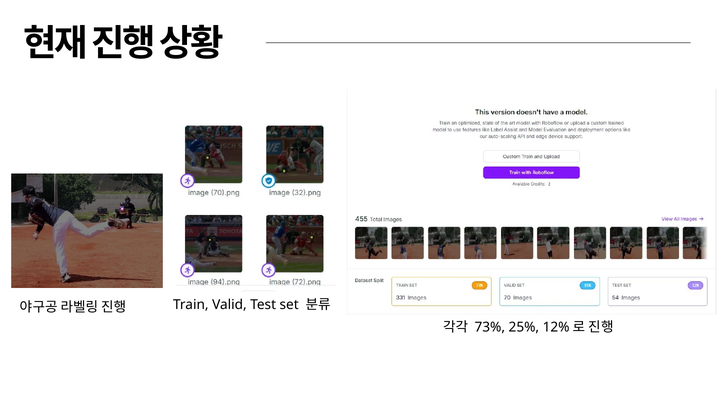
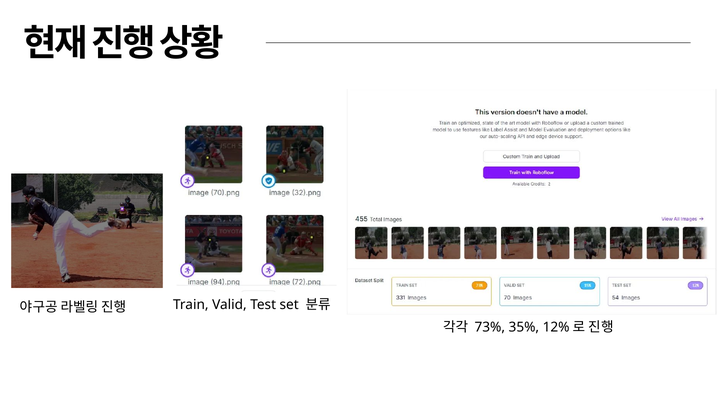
25%: 25% -> 35%
